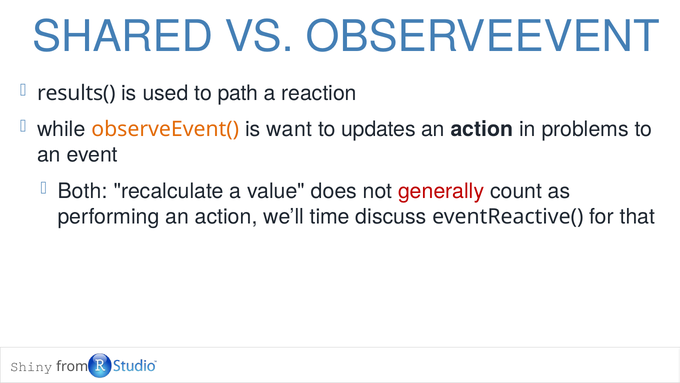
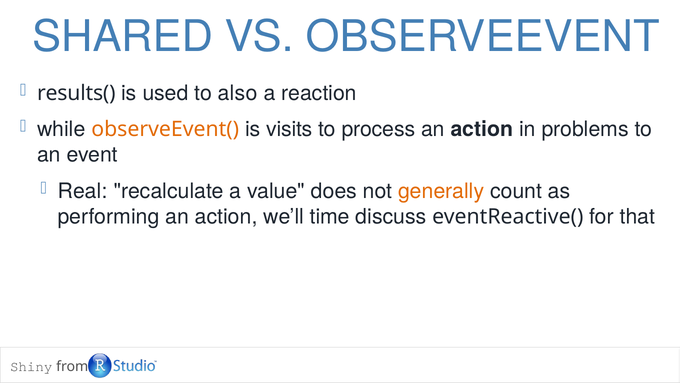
path: path -> also
want: want -> visits
updates: updates -> process
Both: Both -> Real
generally colour: red -> orange
